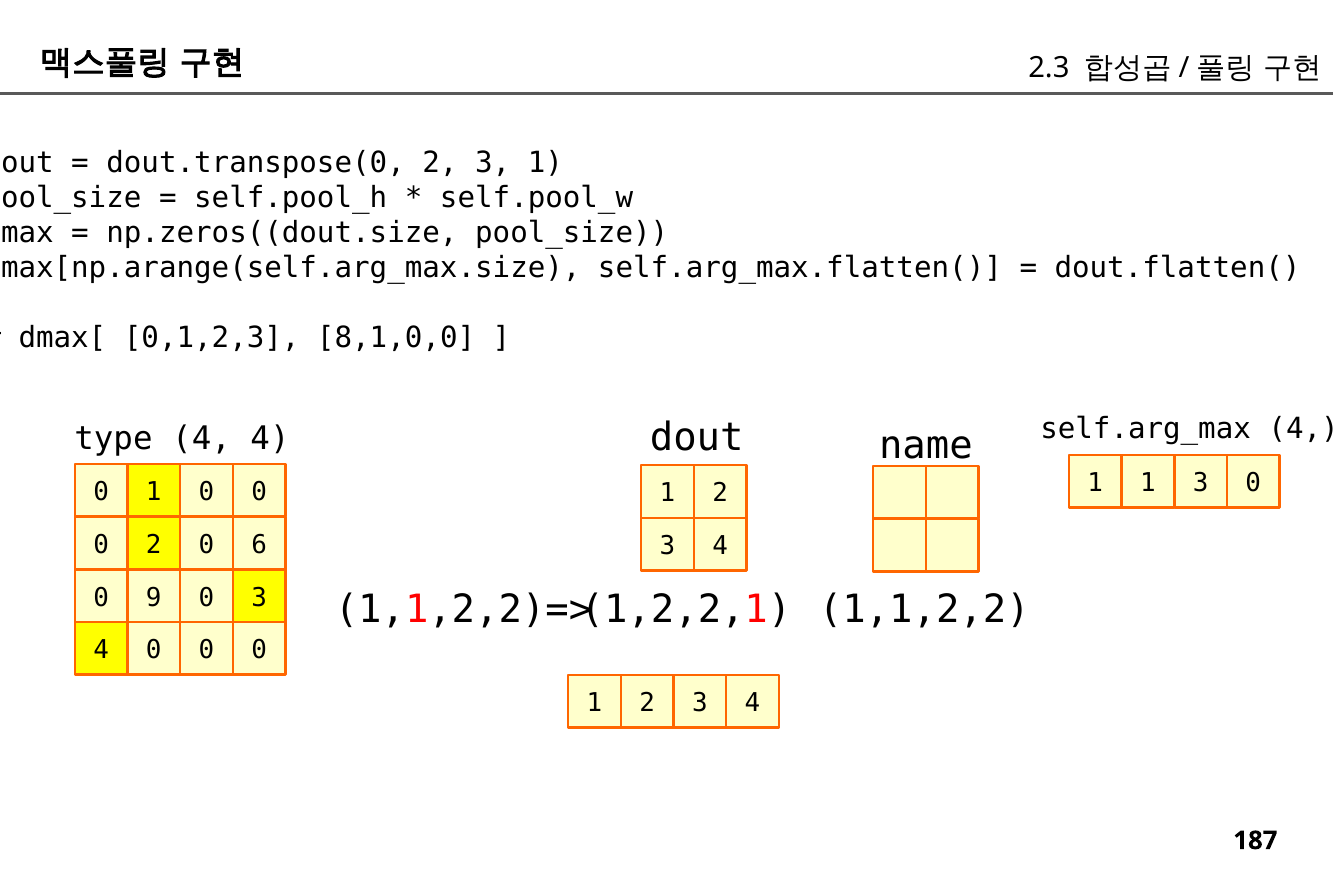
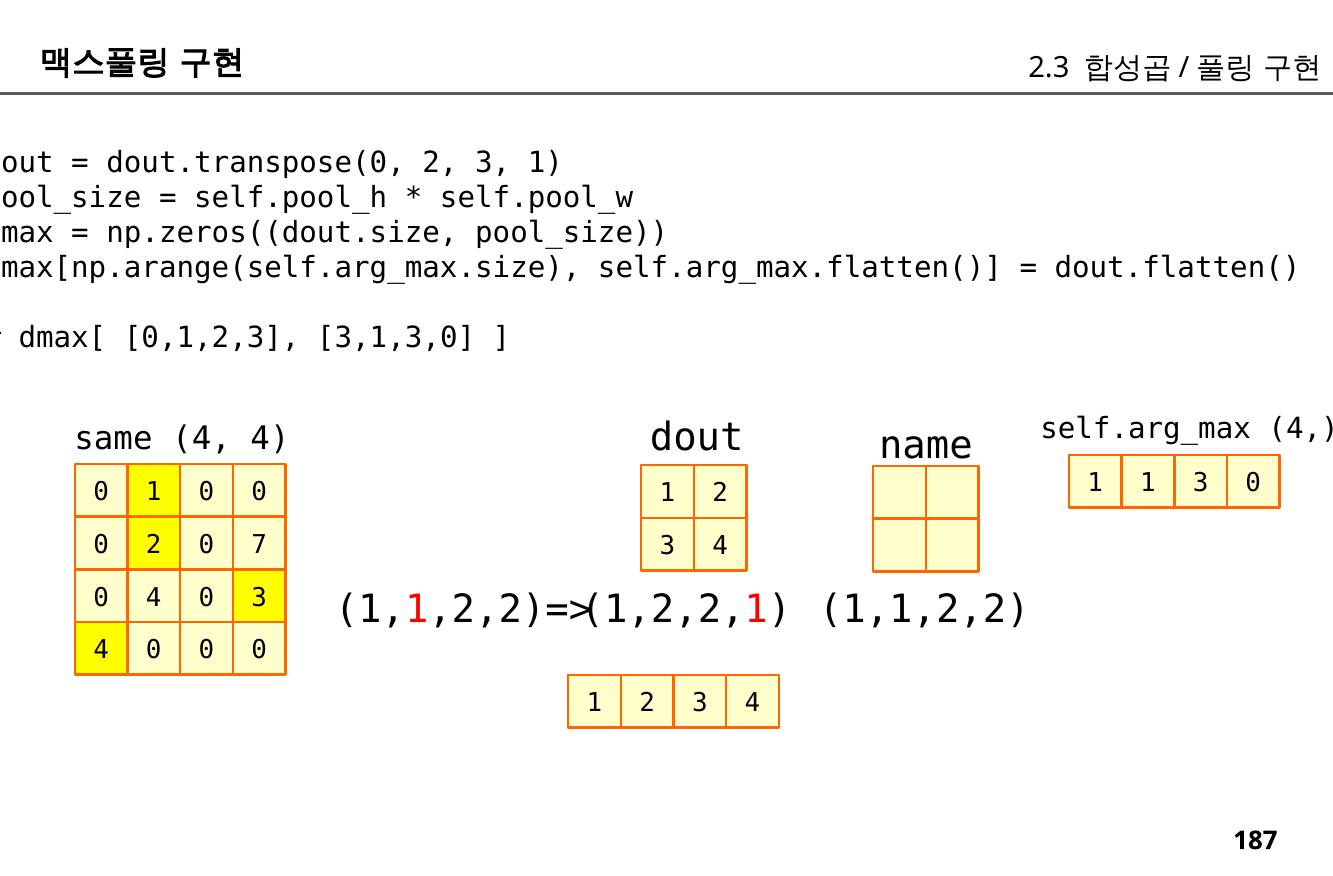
8,1,0,0: 8,1,0,0 -> 3,1,3,0
type: type -> same
6: 6 -> 7
0 9: 9 -> 4
